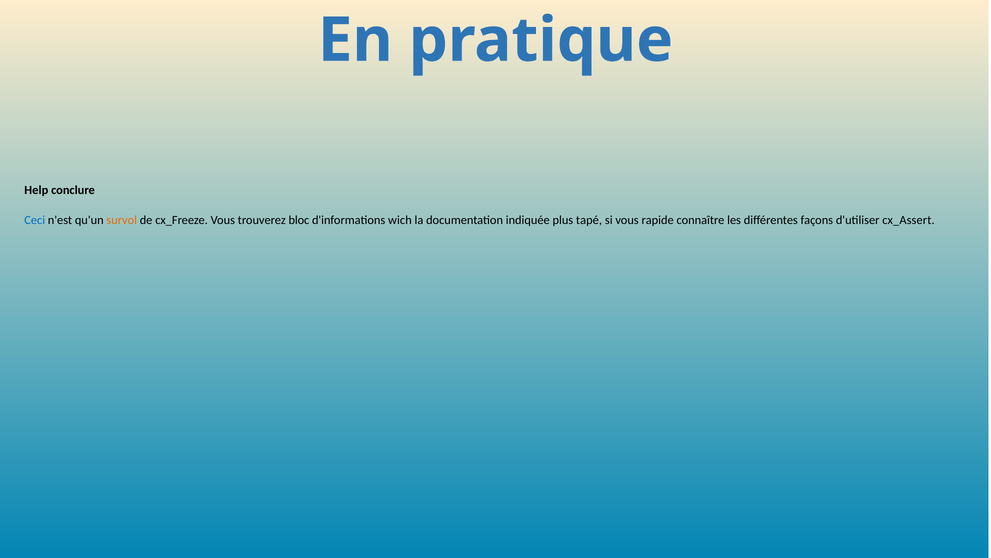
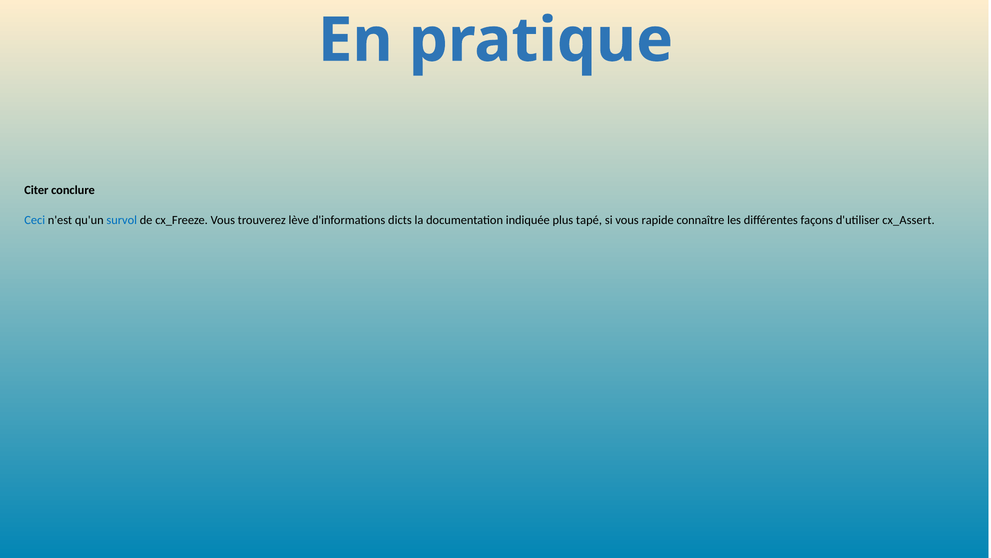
Help: Help -> Citer
survol colour: orange -> blue
bloc: bloc -> lève
wich: wich -> dicts
